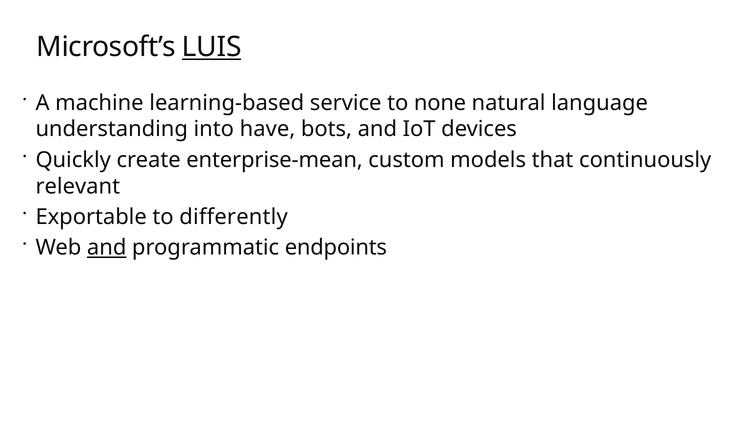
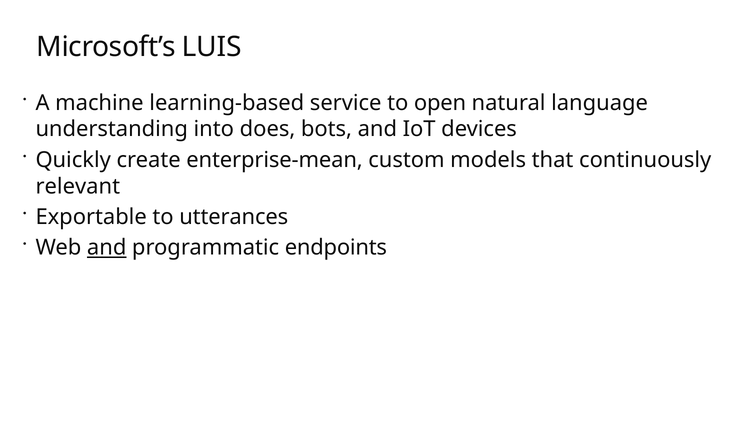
LUIS underline: present -> none
none: none -> open
have: have -> does
differently: differently -> utterances
